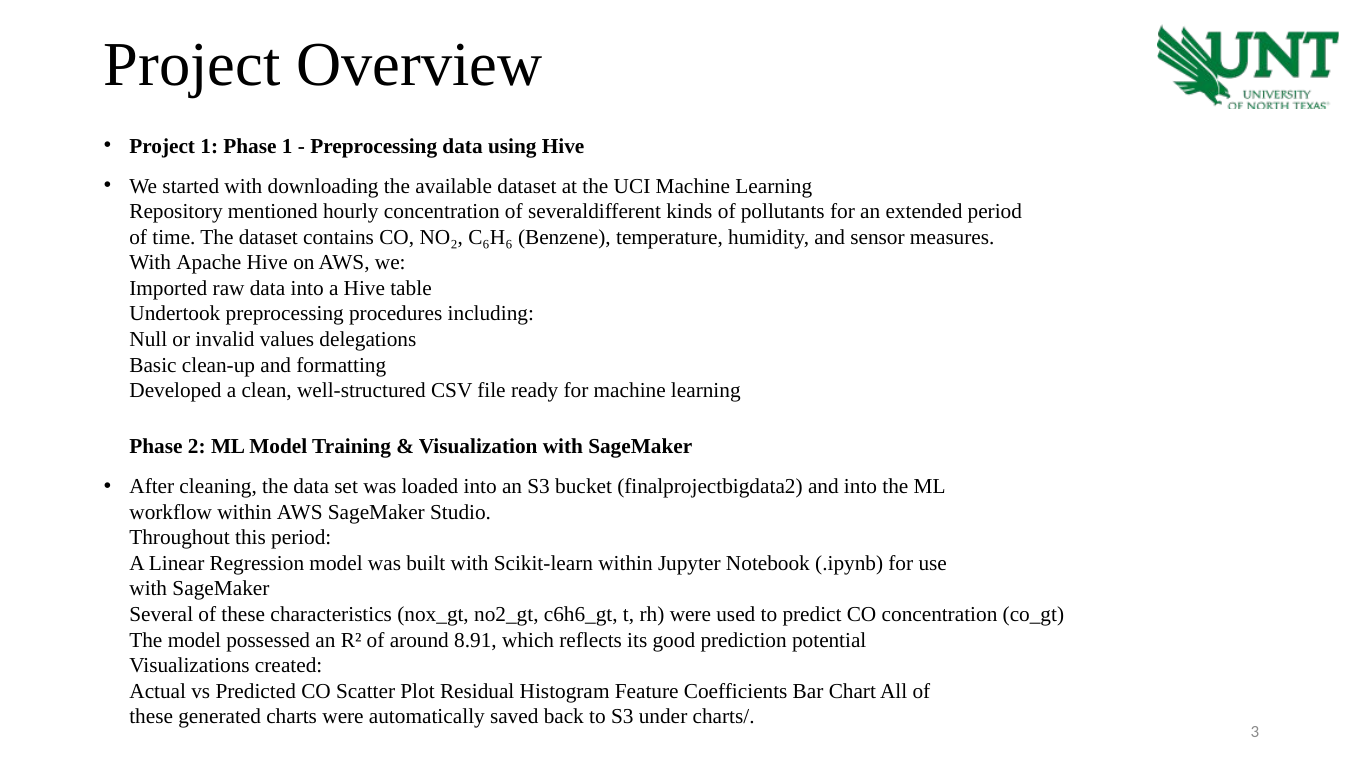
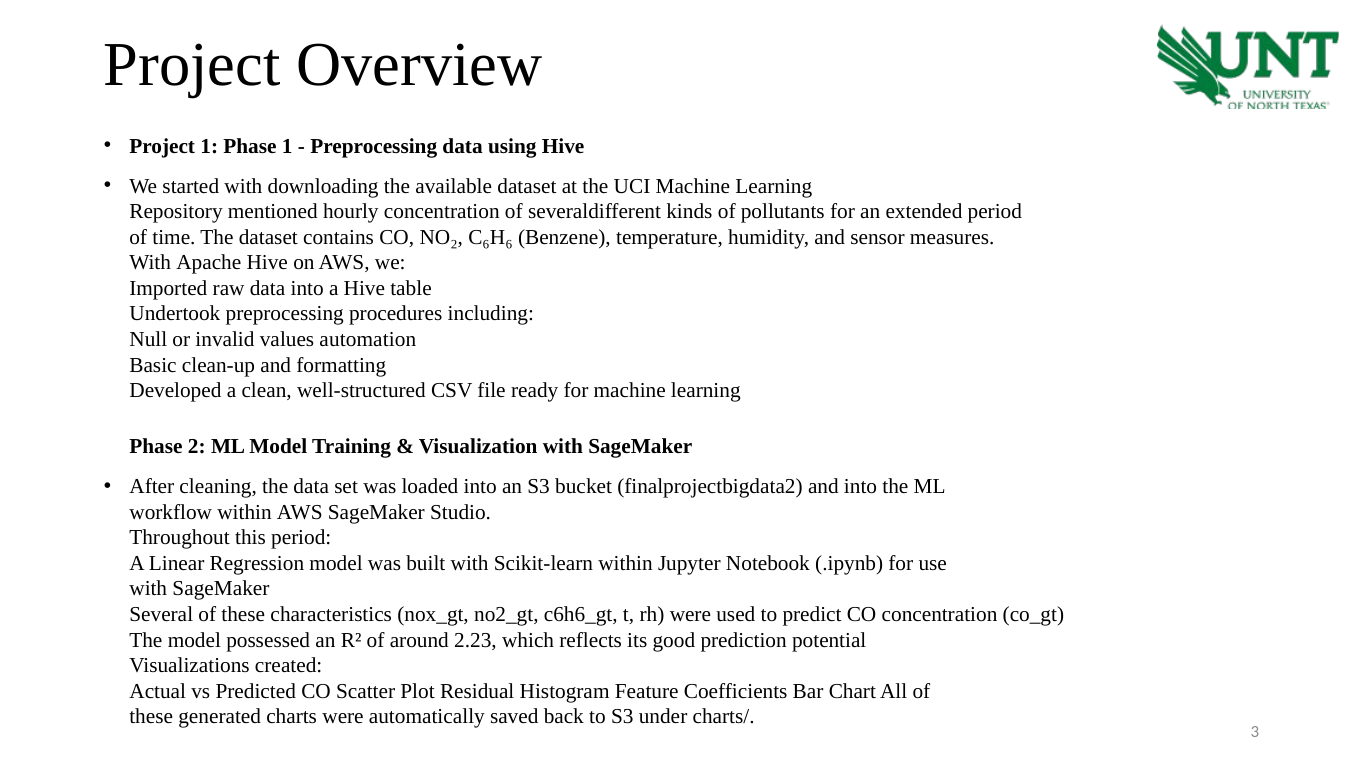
delegations: delegations -> automation
8.91: 8.91 -> 2.23
